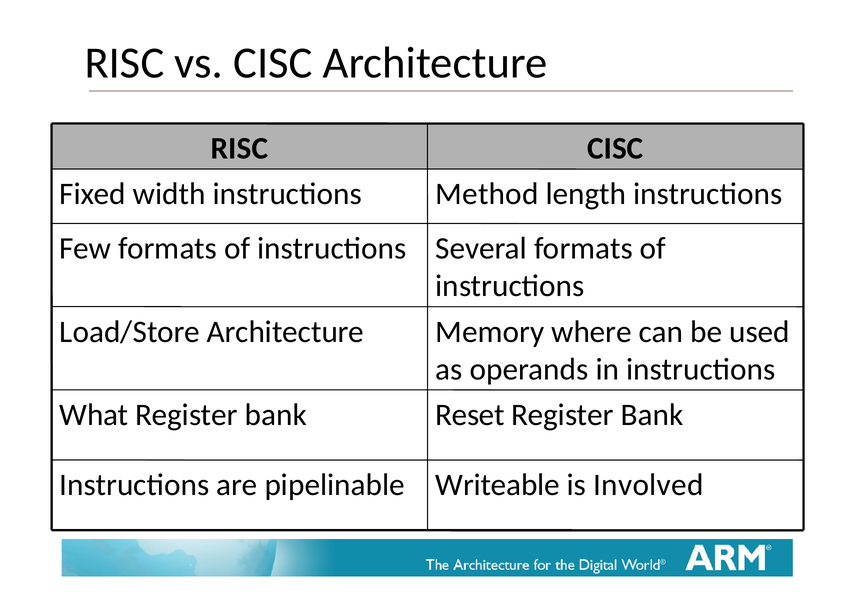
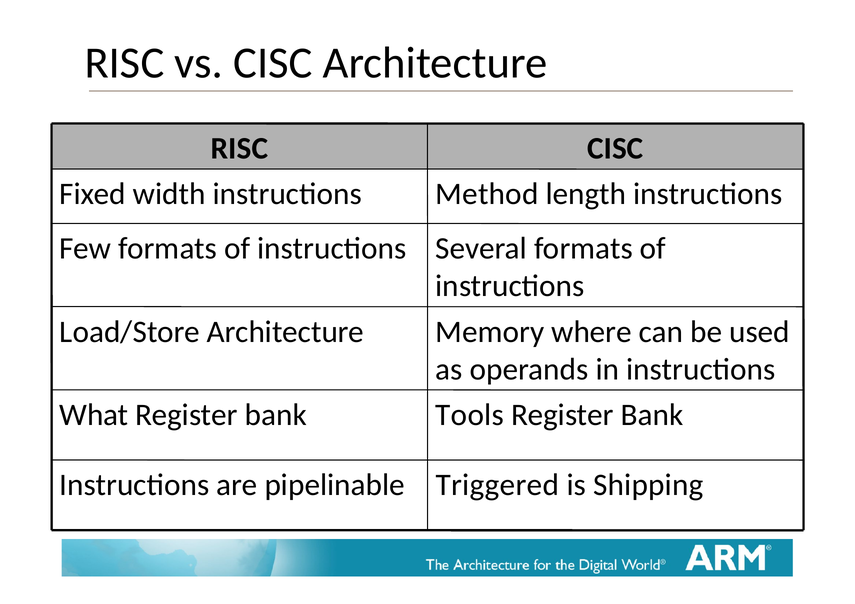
Reset: Reset -> Tools
Writeable: Writeable -> Triggered
Involved: Involved -> Shipping
